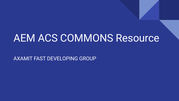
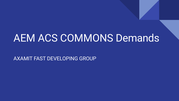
Resource: Resource -> Demands
